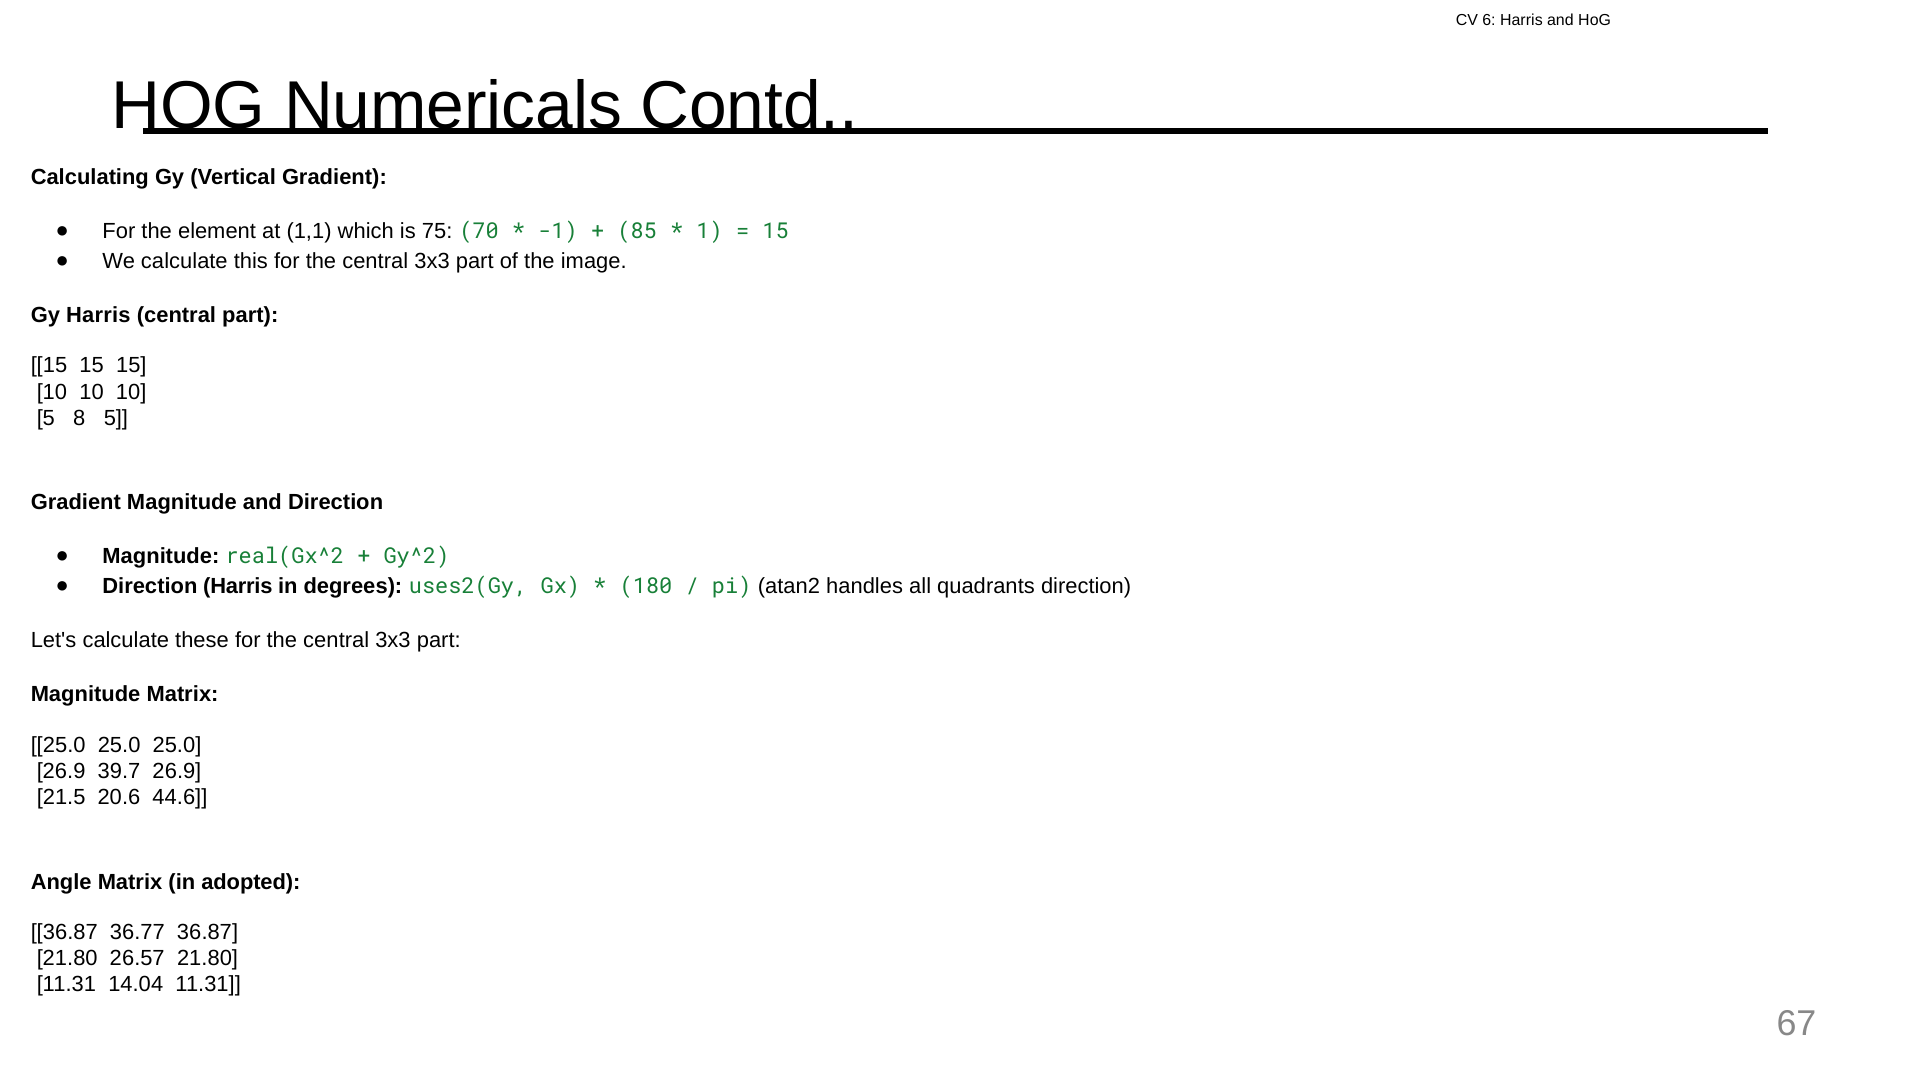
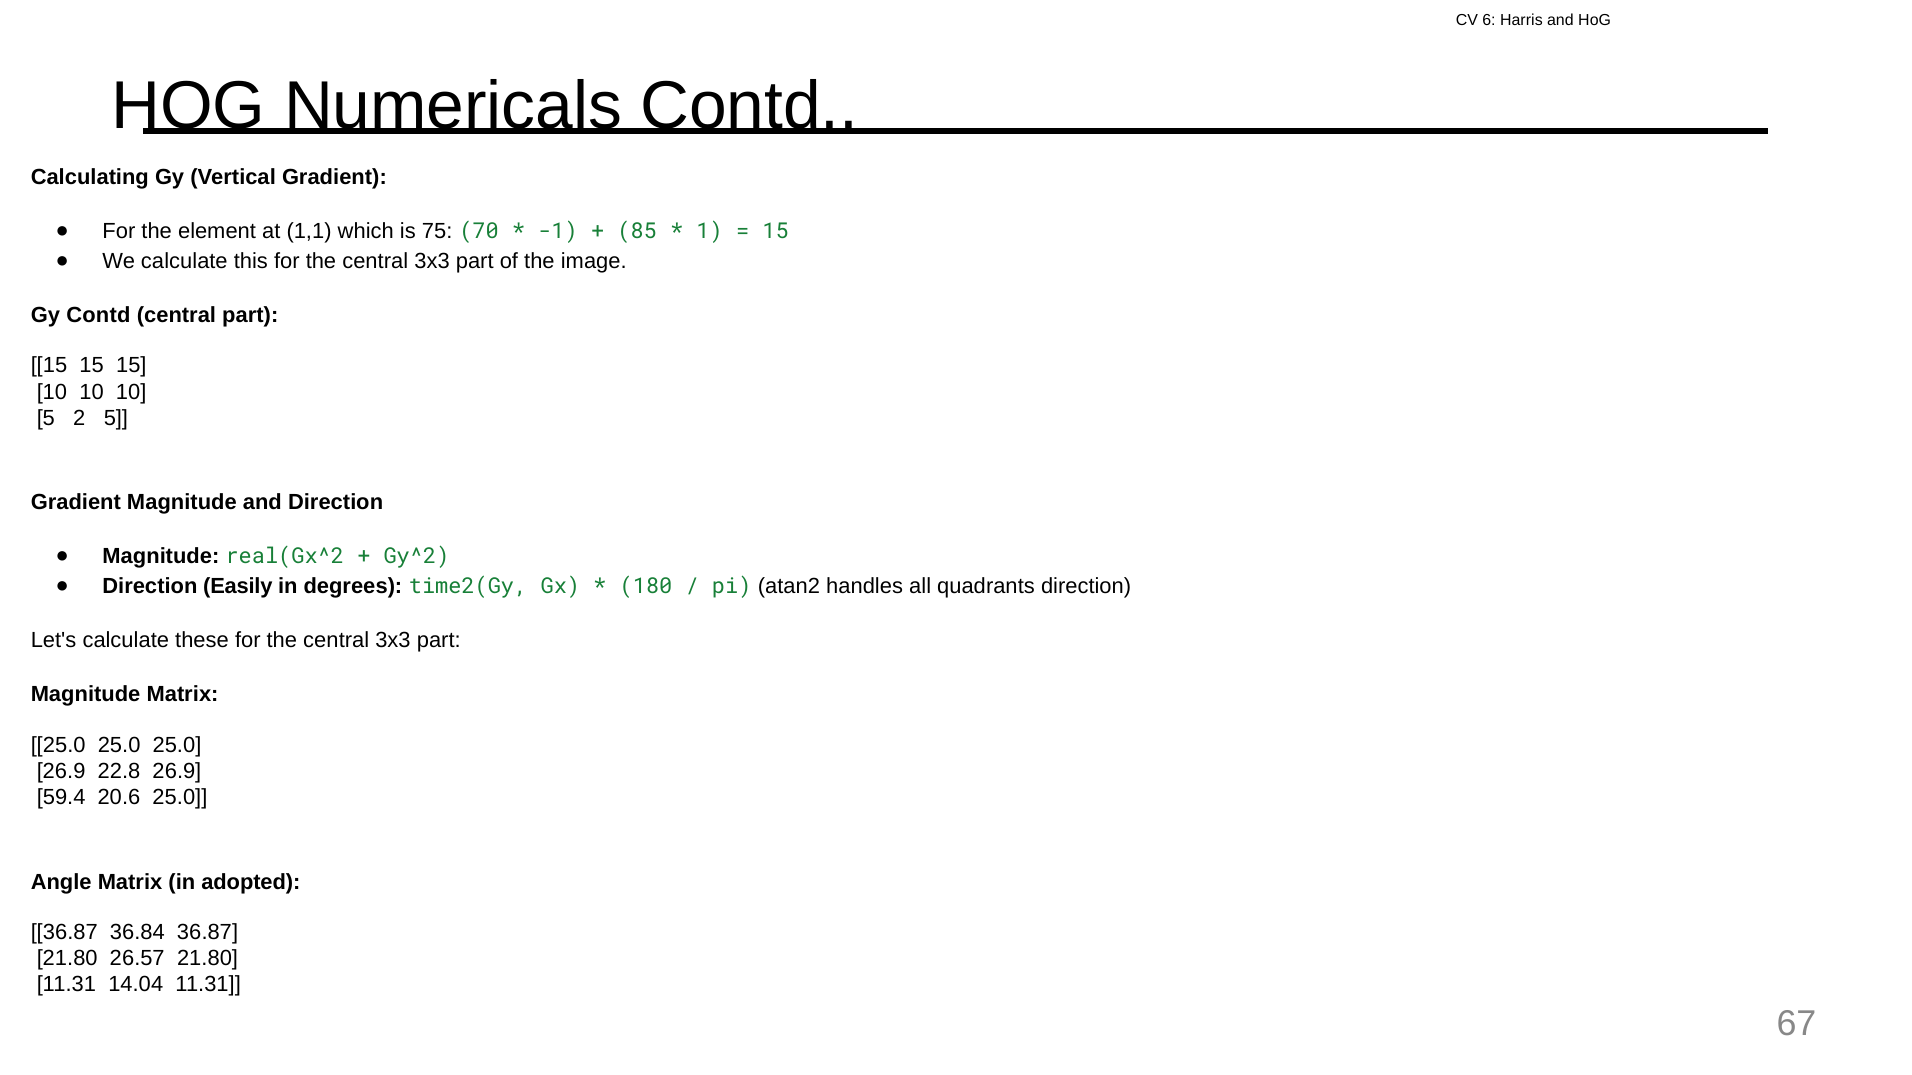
Gy Harris: Harris -> Contd
8: 8 -> 2
Direction Harris: Harris -> Easily
uses2(Gy: uses2(Gy -> time2(Gy
39.7: 39.7 -> 22.8
21.5: 21.5 -> 59.4
20.6 44.6: 44.6 -> 25.0
36.77: 36.77 -> 36.84
